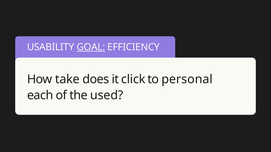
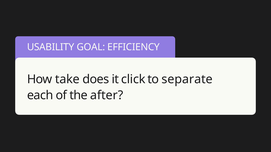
GOAL underline: present -> none
personal: personal -> separate
used: used -> after
